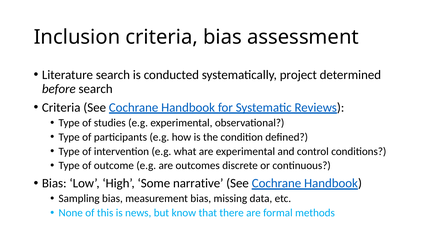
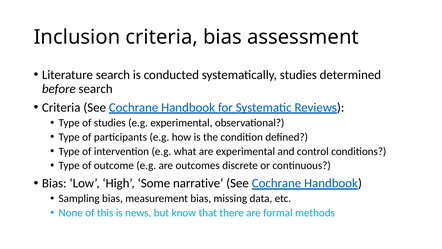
systematically project: project -> studies
